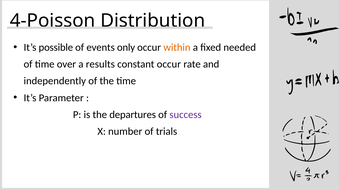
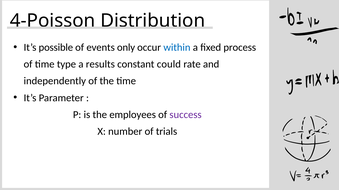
within colour: orange -> blue
needed: needed -> process
over: over -> type
constant occur: occur -> could
departures: departures -> employees
